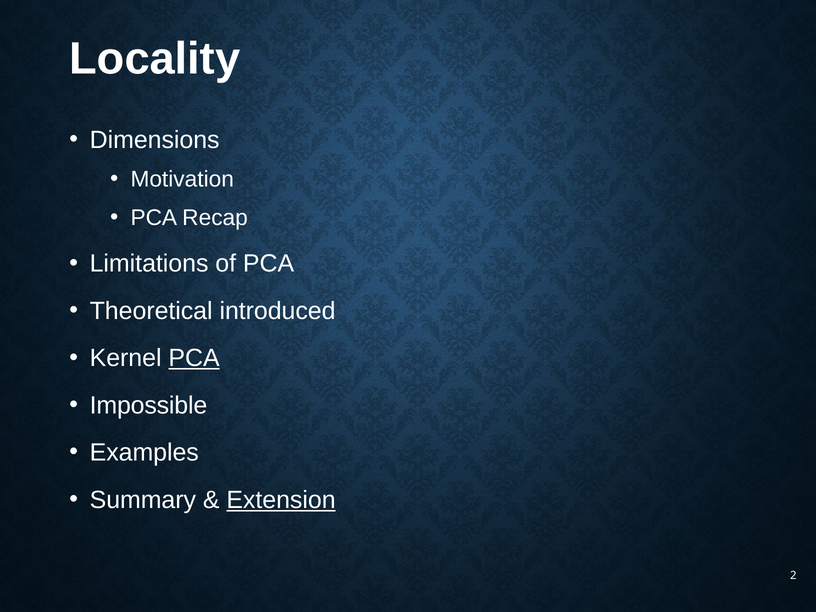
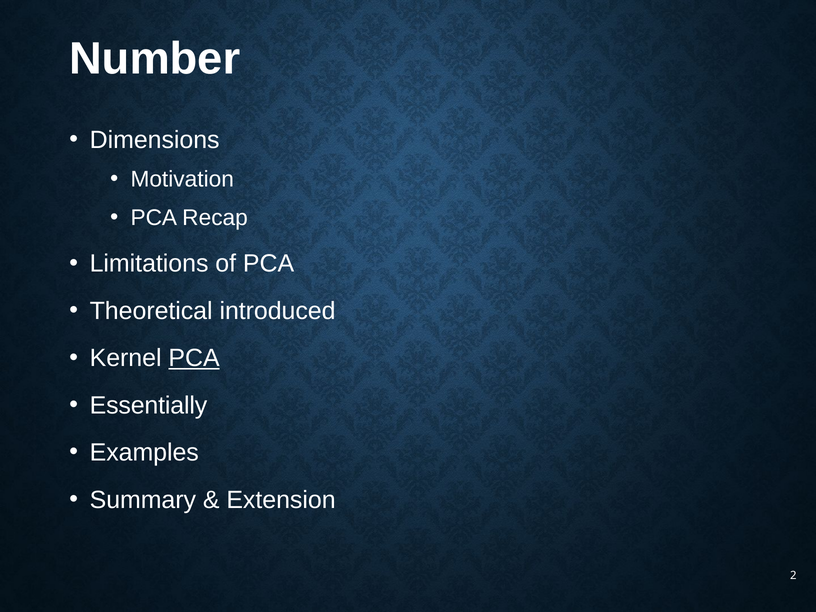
Locality: Locality -> Number
Impossible: Impossible -> Essentially
Extension underline: present -> none
